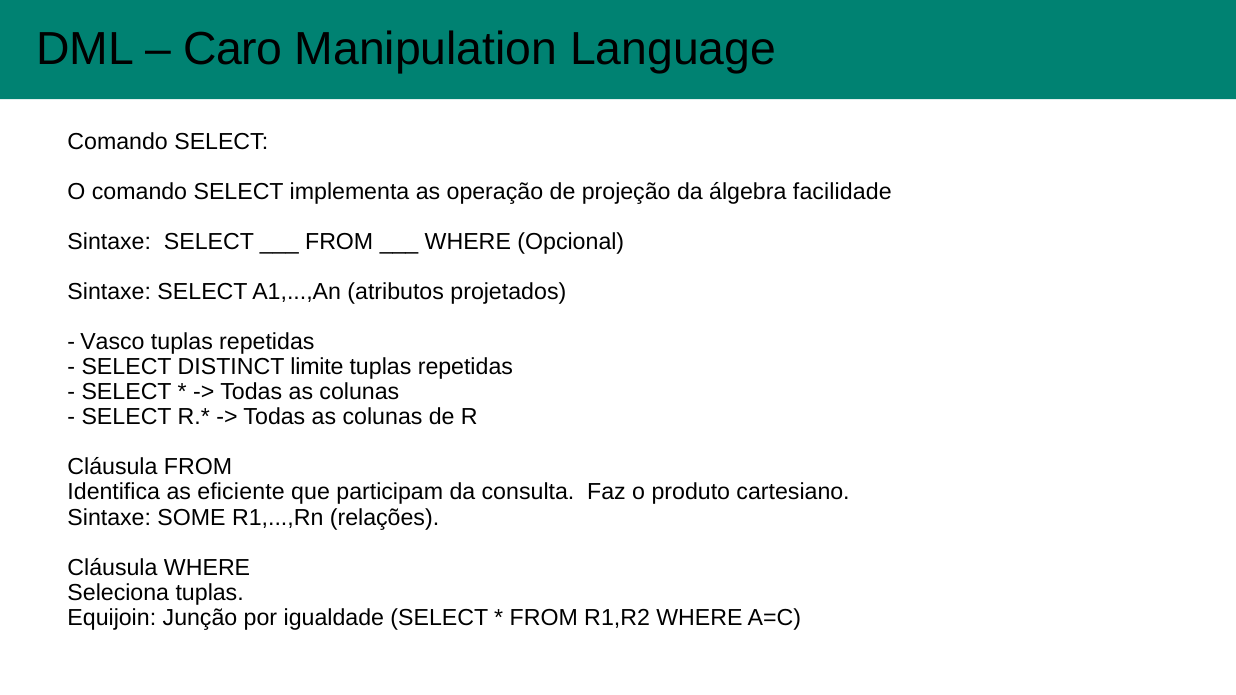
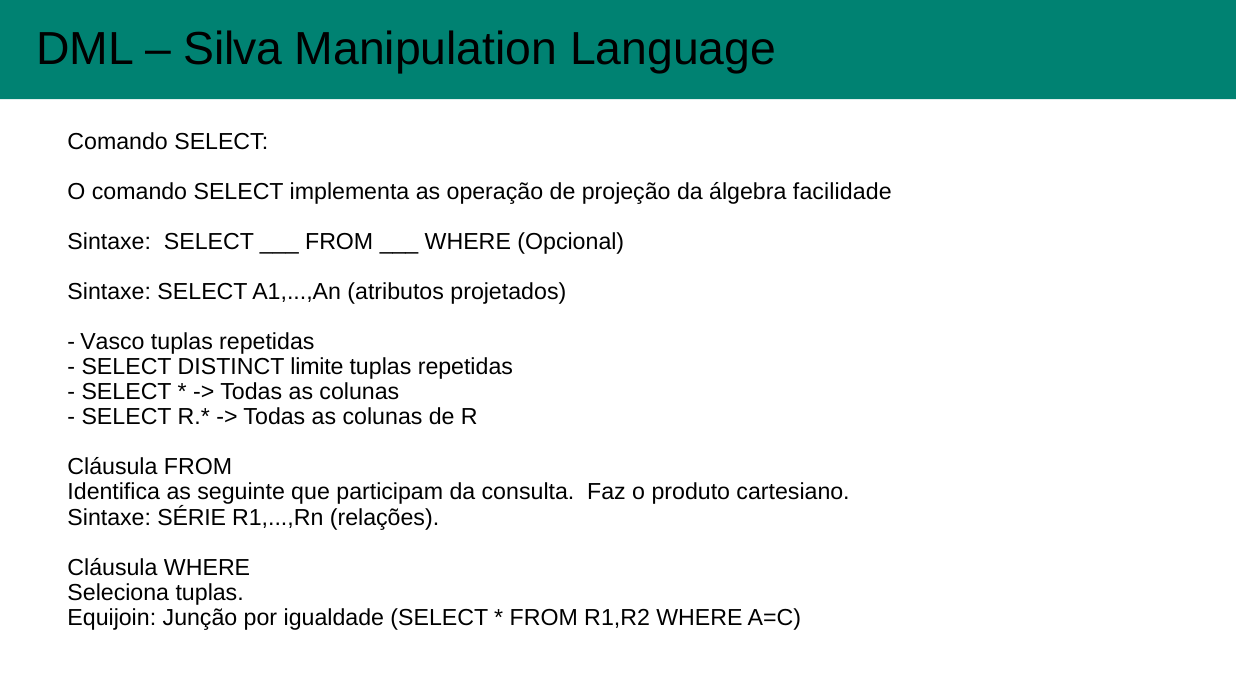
Caro: Caro -> Silva
eficiente: eficiente -> seguinte
SOME: SOME -> SÉRIE
